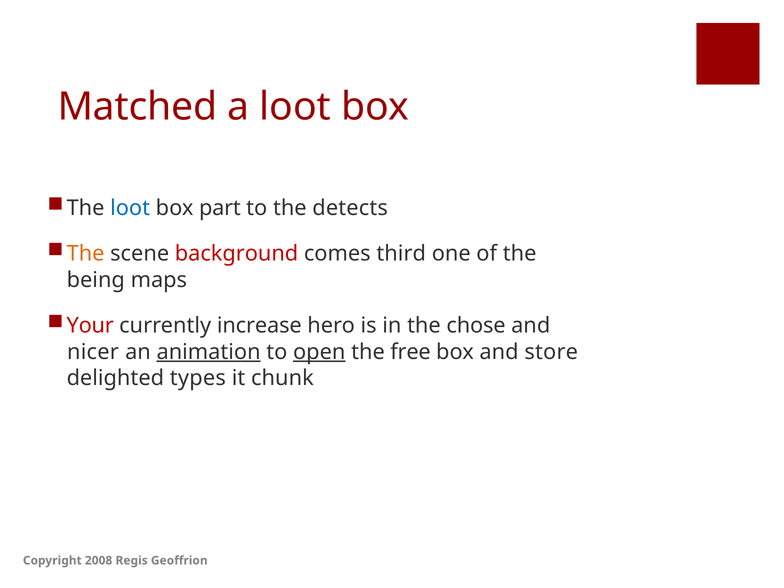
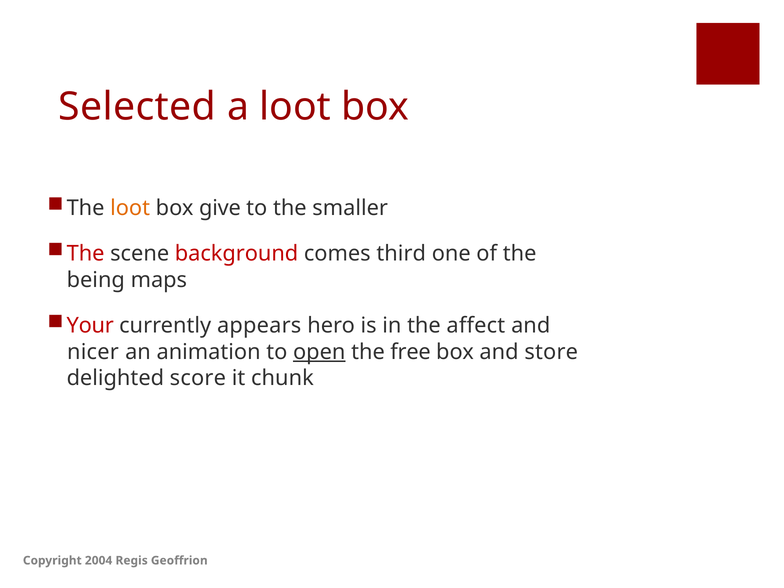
Matched: Matched -> Selected
loot at (130, 208) colour: blue -> orange
part: part -> give
detects: detects -> smaller
The at (86, 254) colour: orange -> red
increase: increase -> appears
chose: chose -> affect
animation underline: present -> none
types: types -> score
2008: 2008 -> 2004
